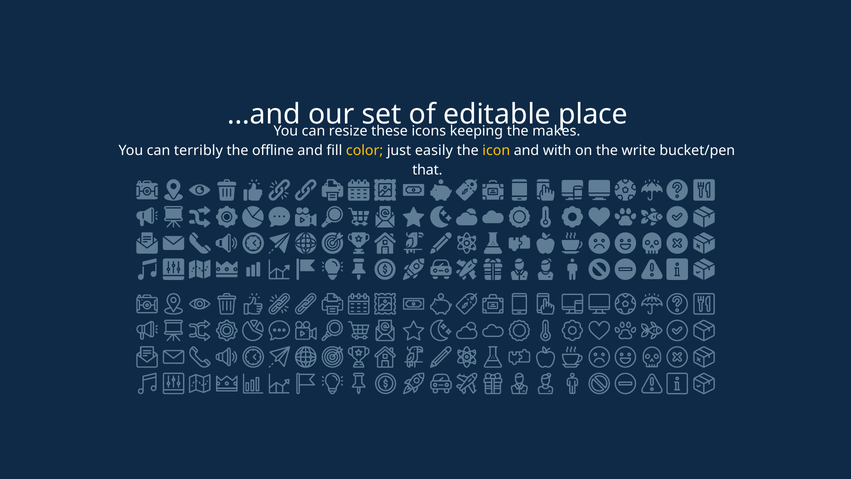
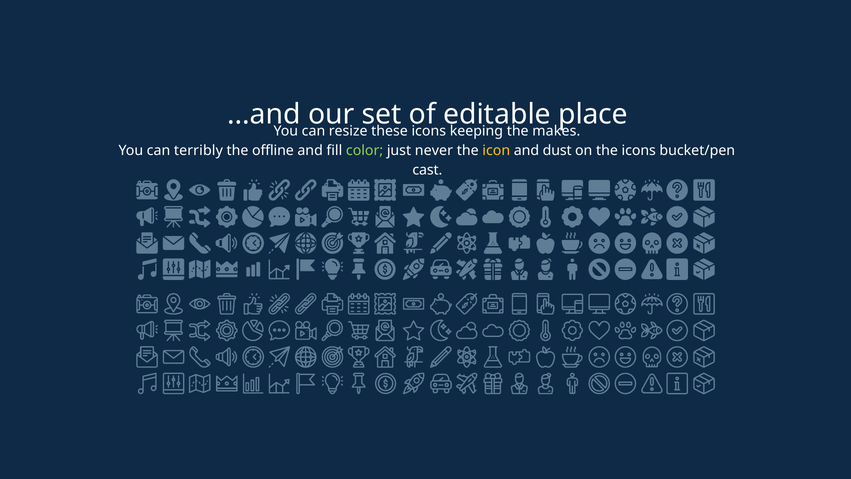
color colour: yellow -> light green
easily: easily -> never
with: with -> dust
the write: write -> icons
that: that -> cast
